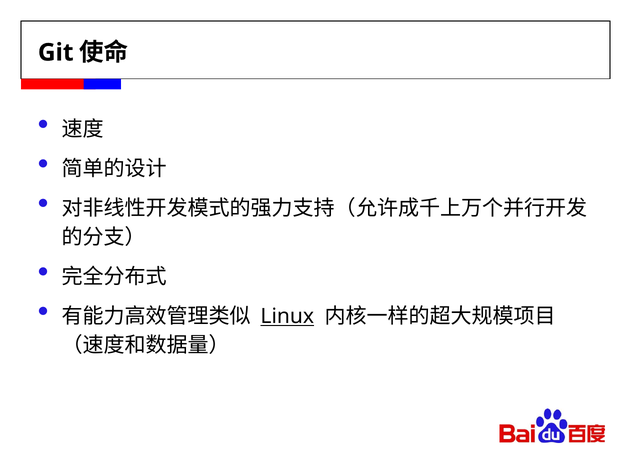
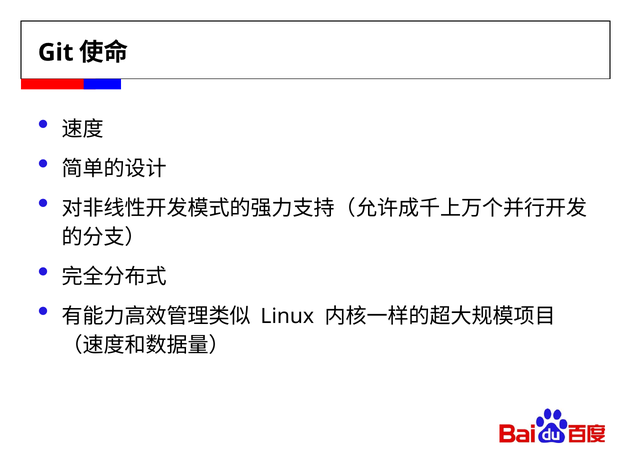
Linux underline: present -> none
